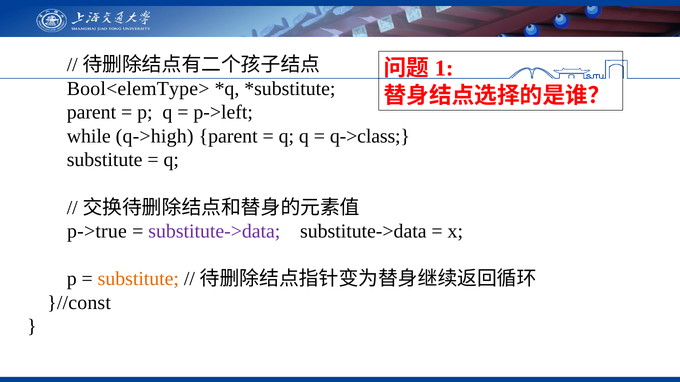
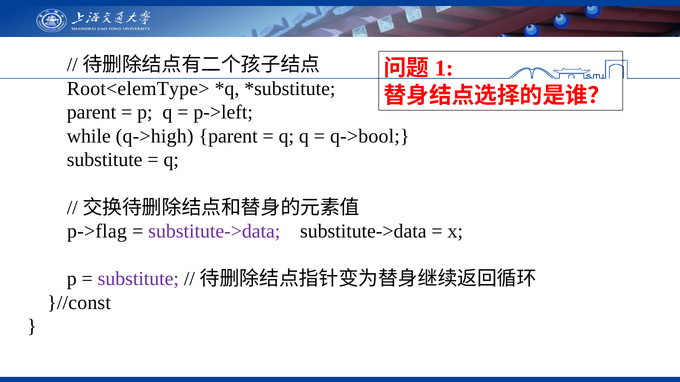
Bool<elemType>: Bool<elemType> -> Root<elemType>
q->class: q->class -> q->bool
p->true: p->true -> p->flag
substitute at (138, 279) colour: orange -> purple
